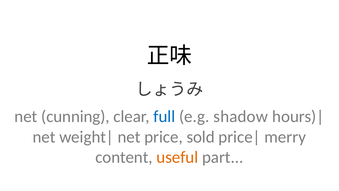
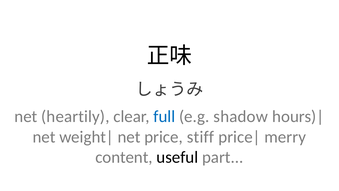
cunning: cunning -> heartily
sold: sold -> stiff
useful colour: orange -> black
